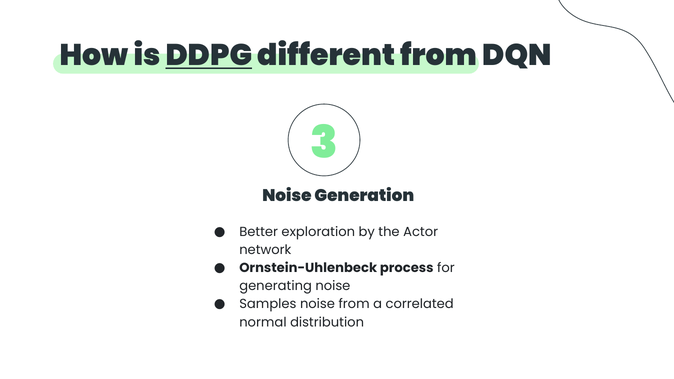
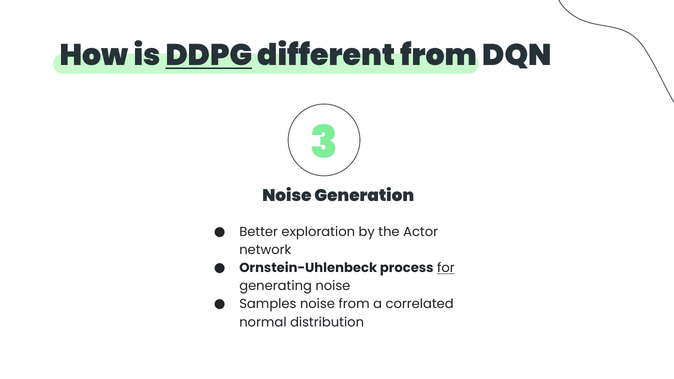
for underline: none -> present
